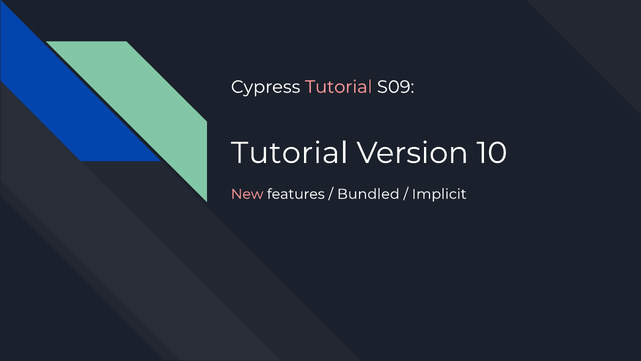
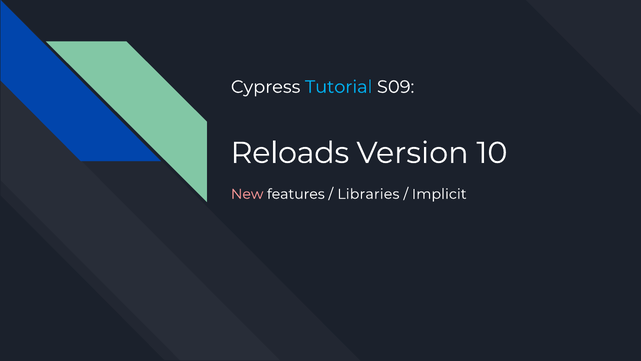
Tutorial at (339, 87) colour: pink -> light blue
Tutorial at (290, 153): Tutorial -> Reloads
Bundled: Bundled -> Libraries
